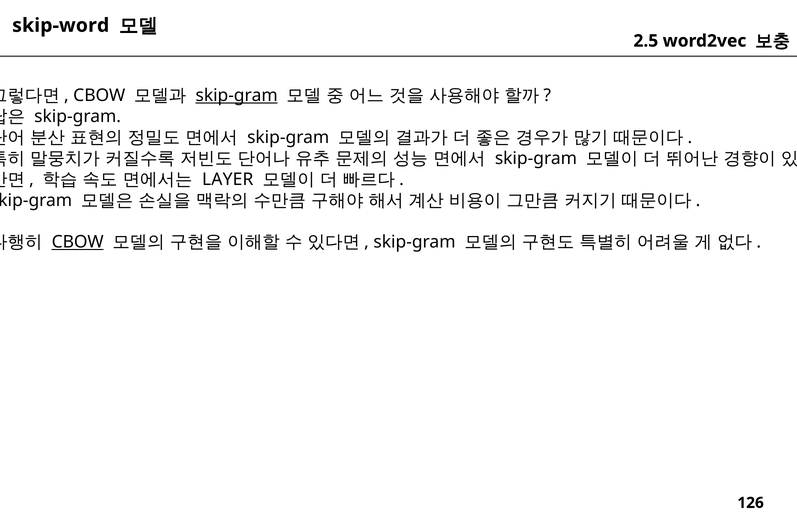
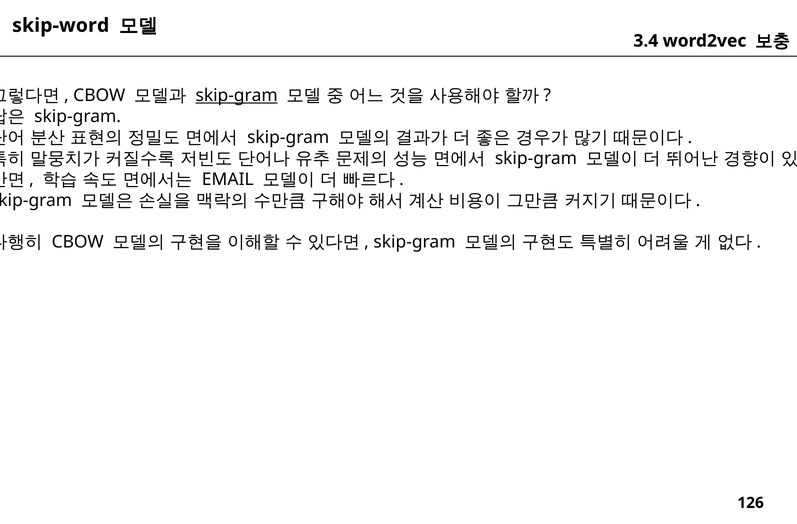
2.5: 2.5 -> 3.4
LAYER: LAYER -> EMAIL
CBOW at (78, 242) underline: present -> none
